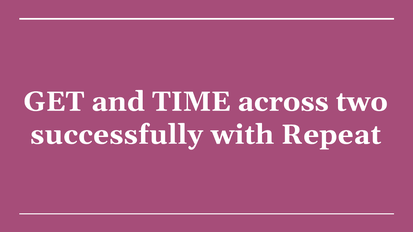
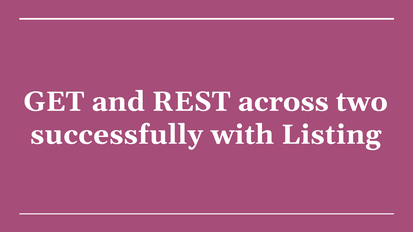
TIME: TIME -> REST
Repeat: Repeat -> Listing
